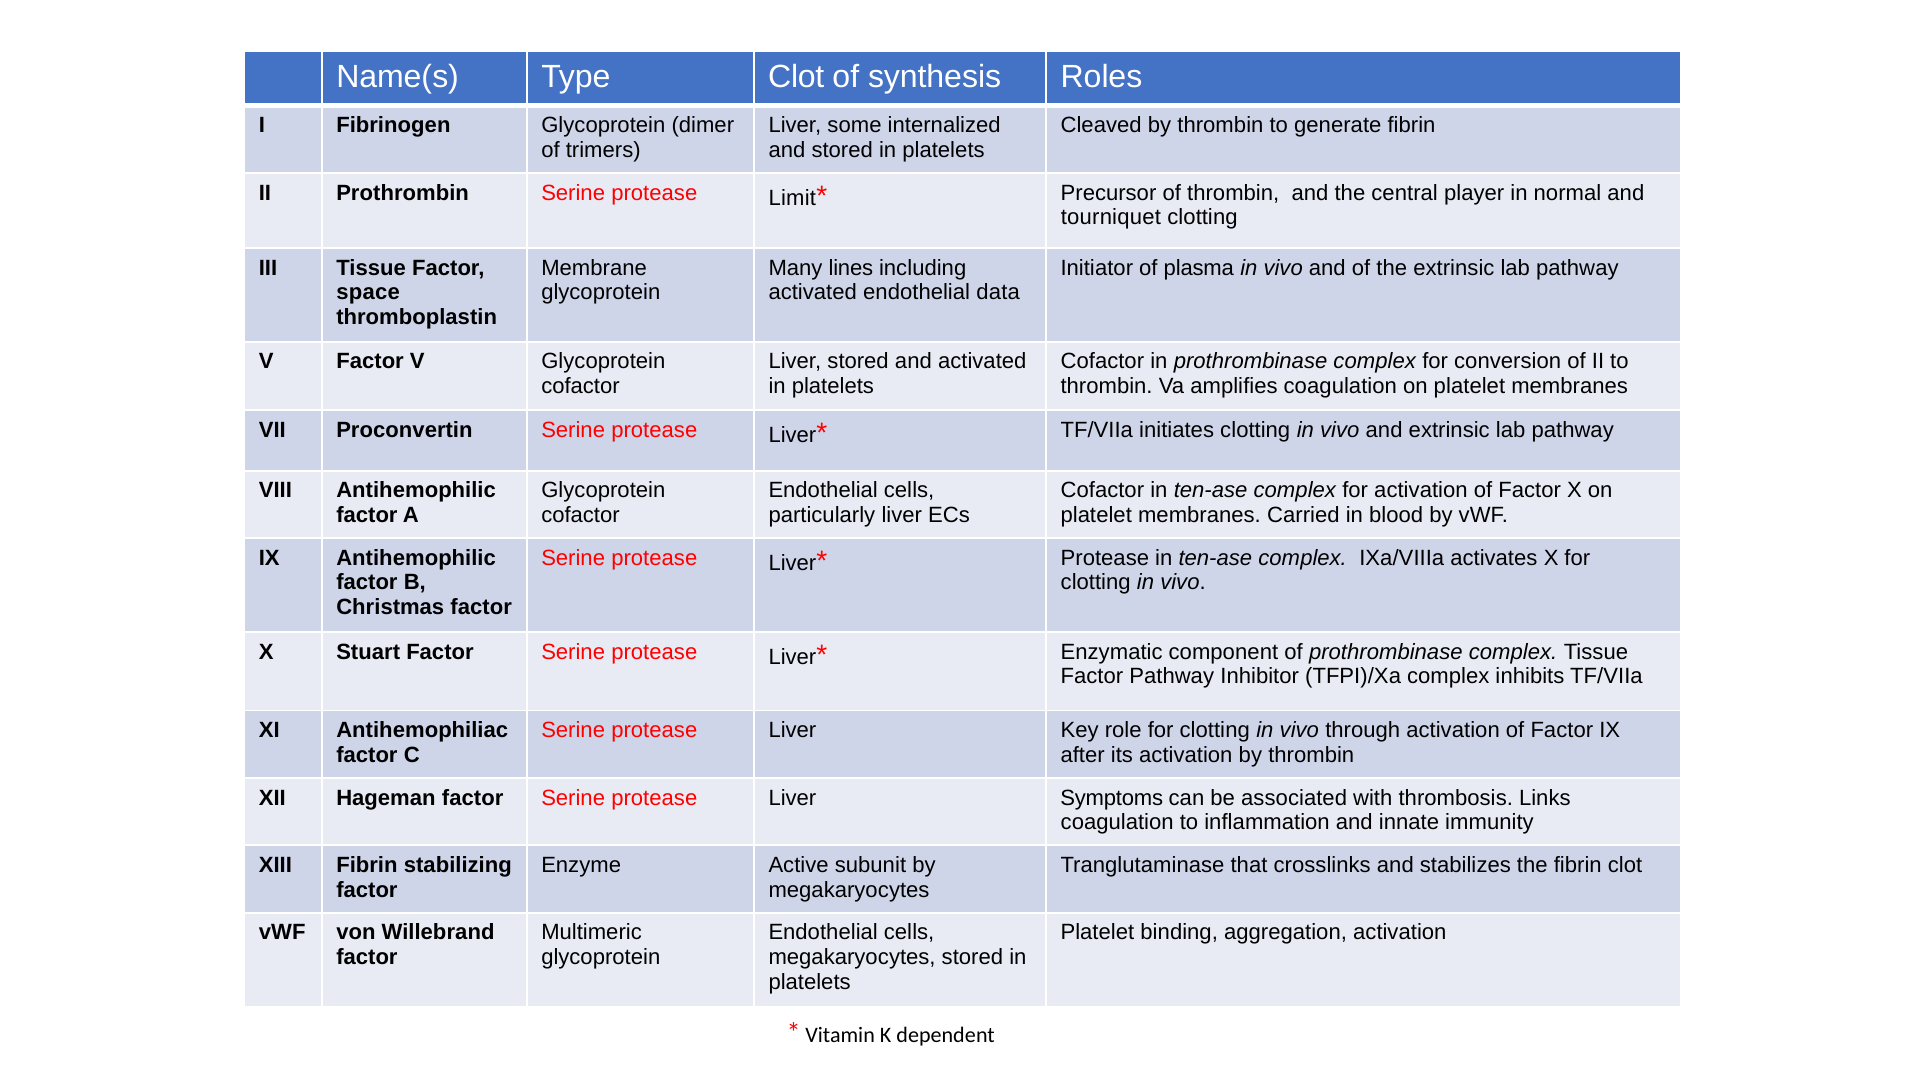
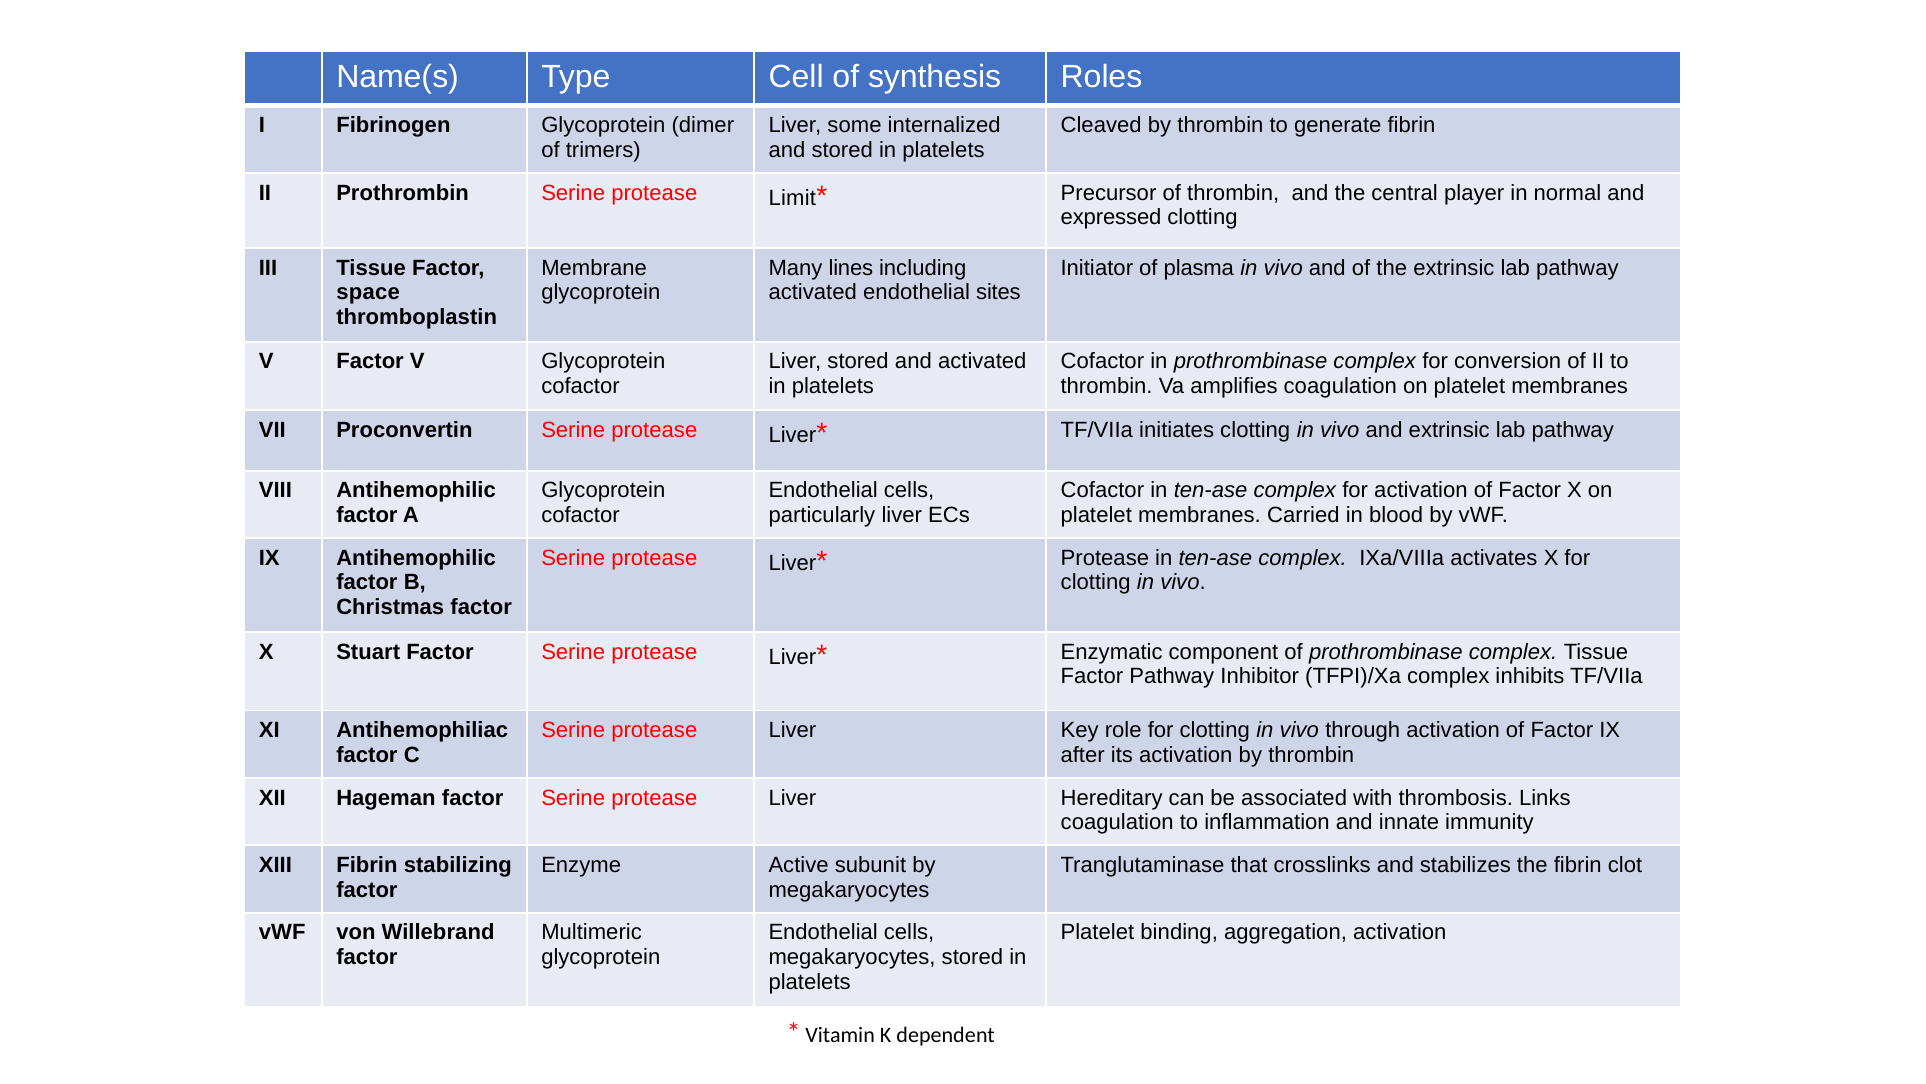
Type Clot: Clot -> Cell
tourniquet: tourniquet -> expressed
data: data -> sites
Symptoms: Symptoms -> Hereditary
